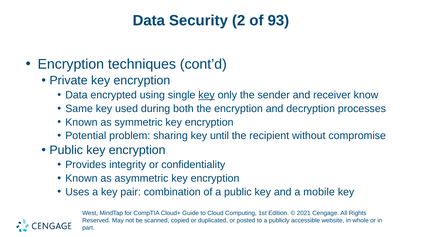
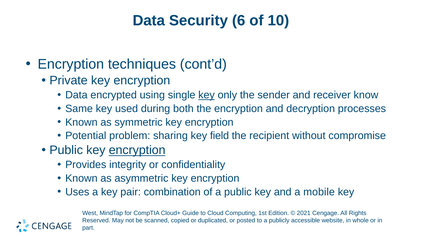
2: 2 -> 6
93: 93 -> 10
until: until -> field
encryption at (137, 150) underline: none -> present
